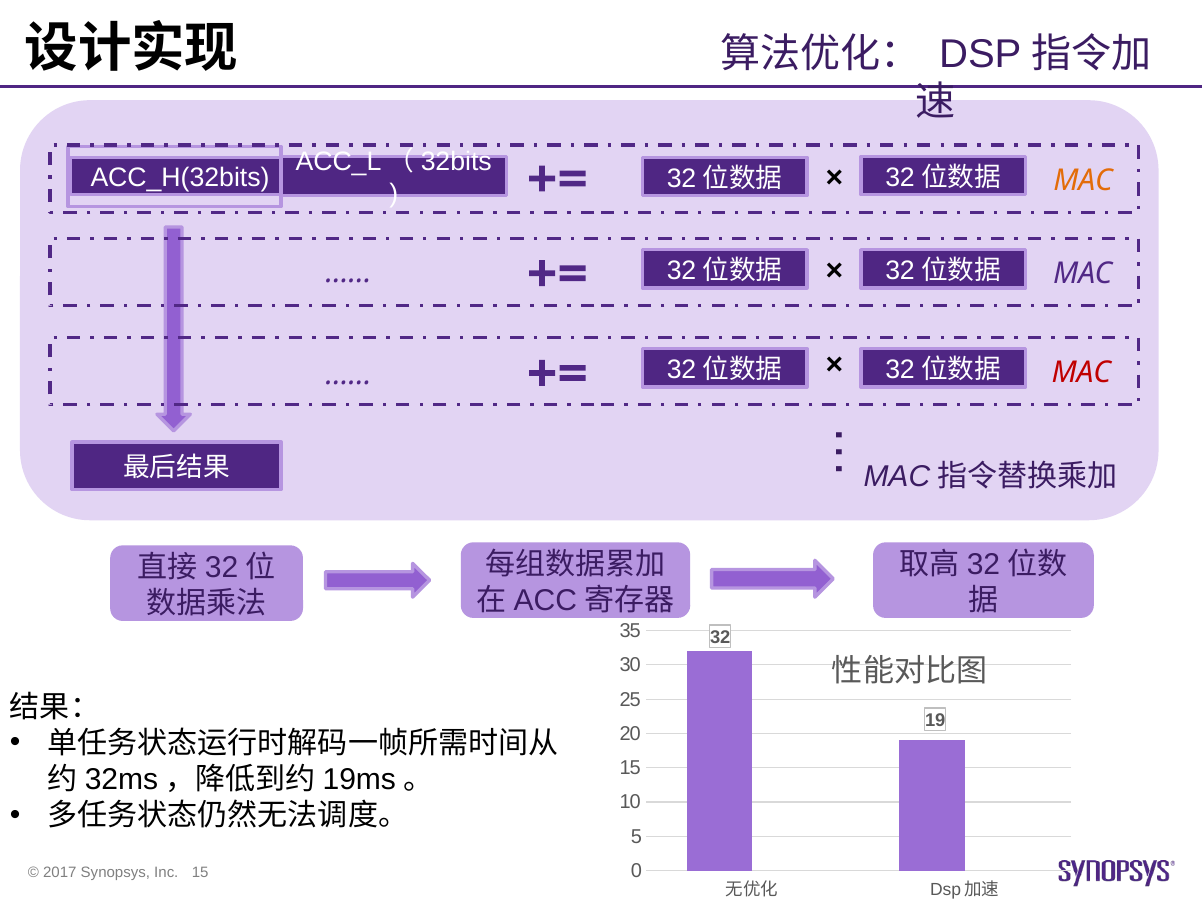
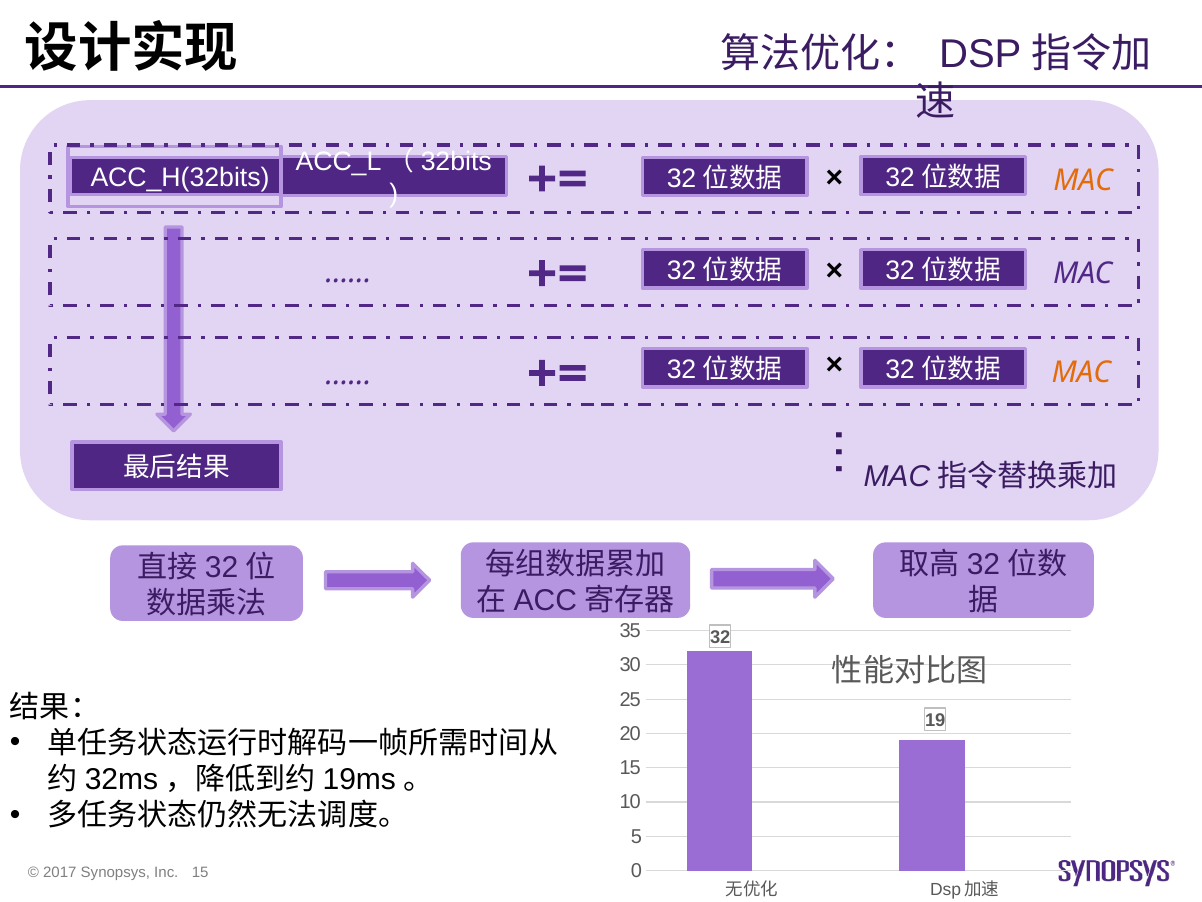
MAC at (1081, 373) colour: red -> orange
